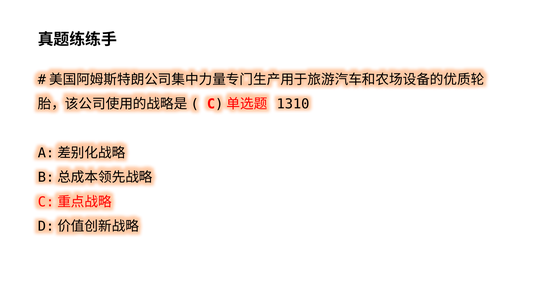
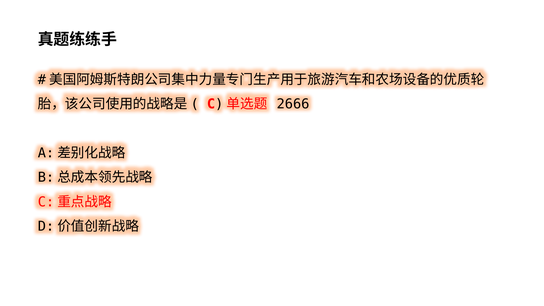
1310: 1310 -> 2666
